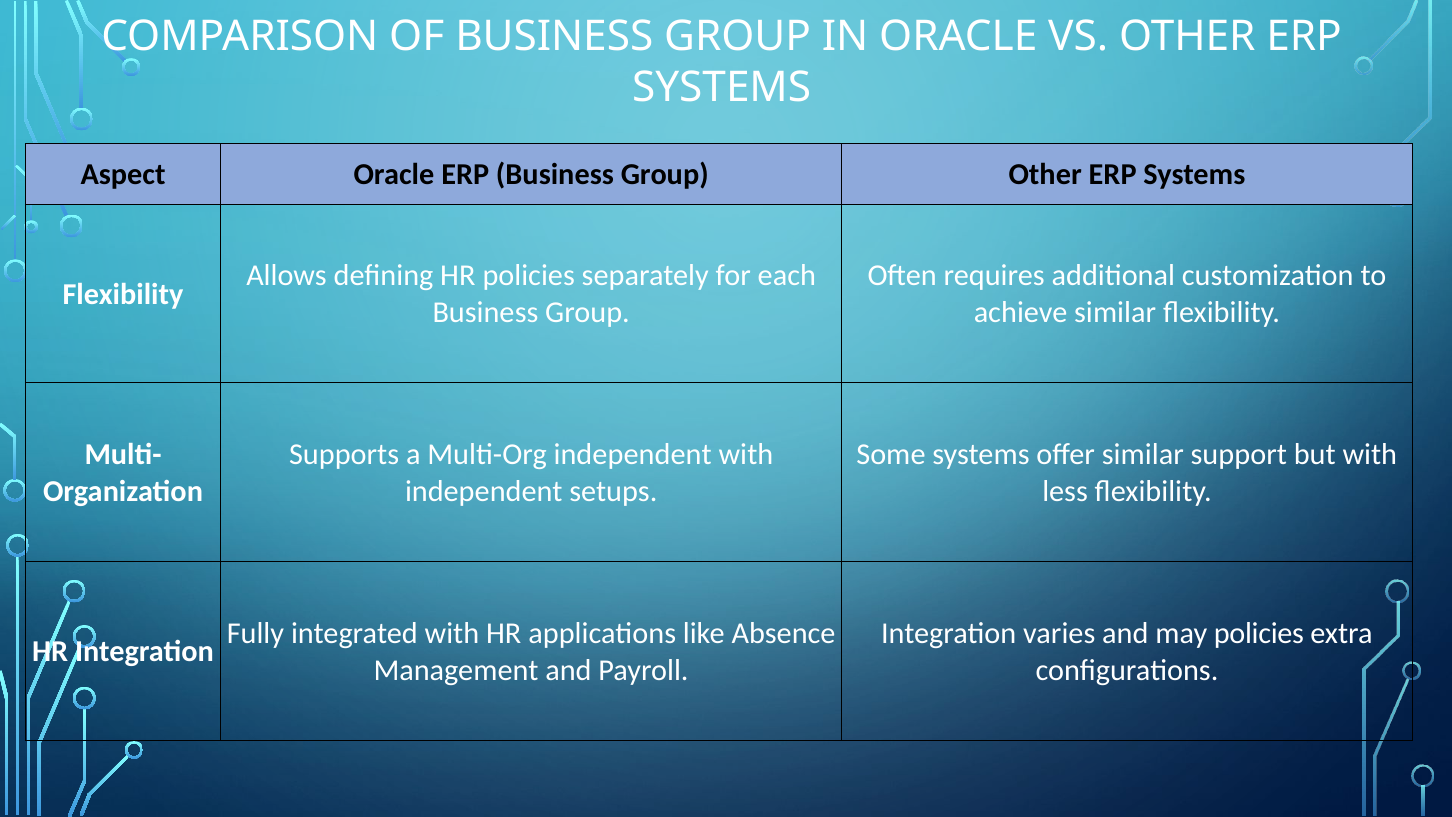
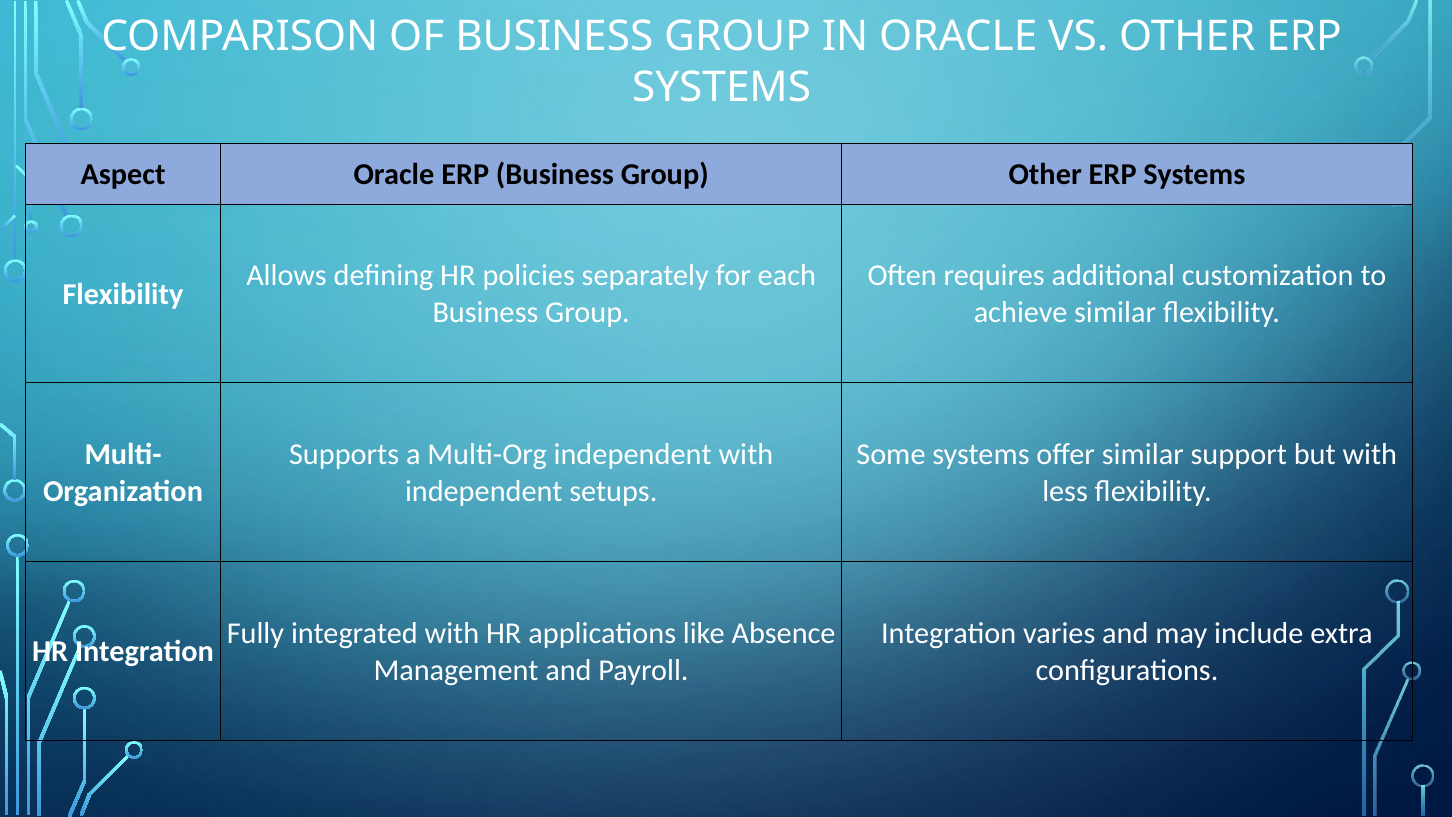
may policies: policies -> include
